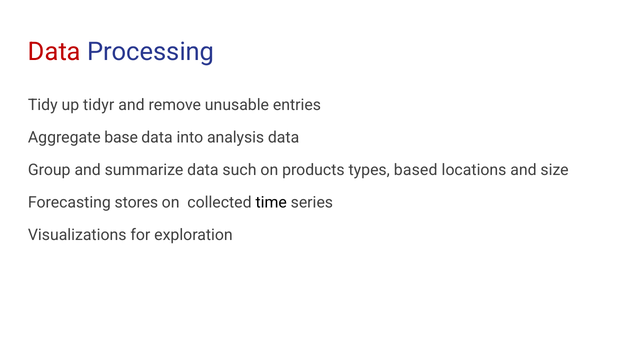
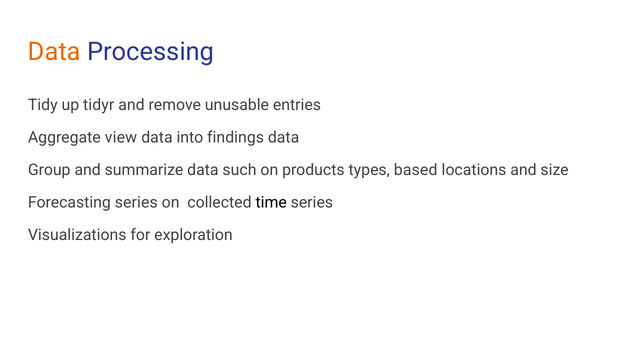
Data at (54, 52) colour: red -> orange
base: base -> view
analysis: analysis -> findings
Forecasting stores: stores -> series
